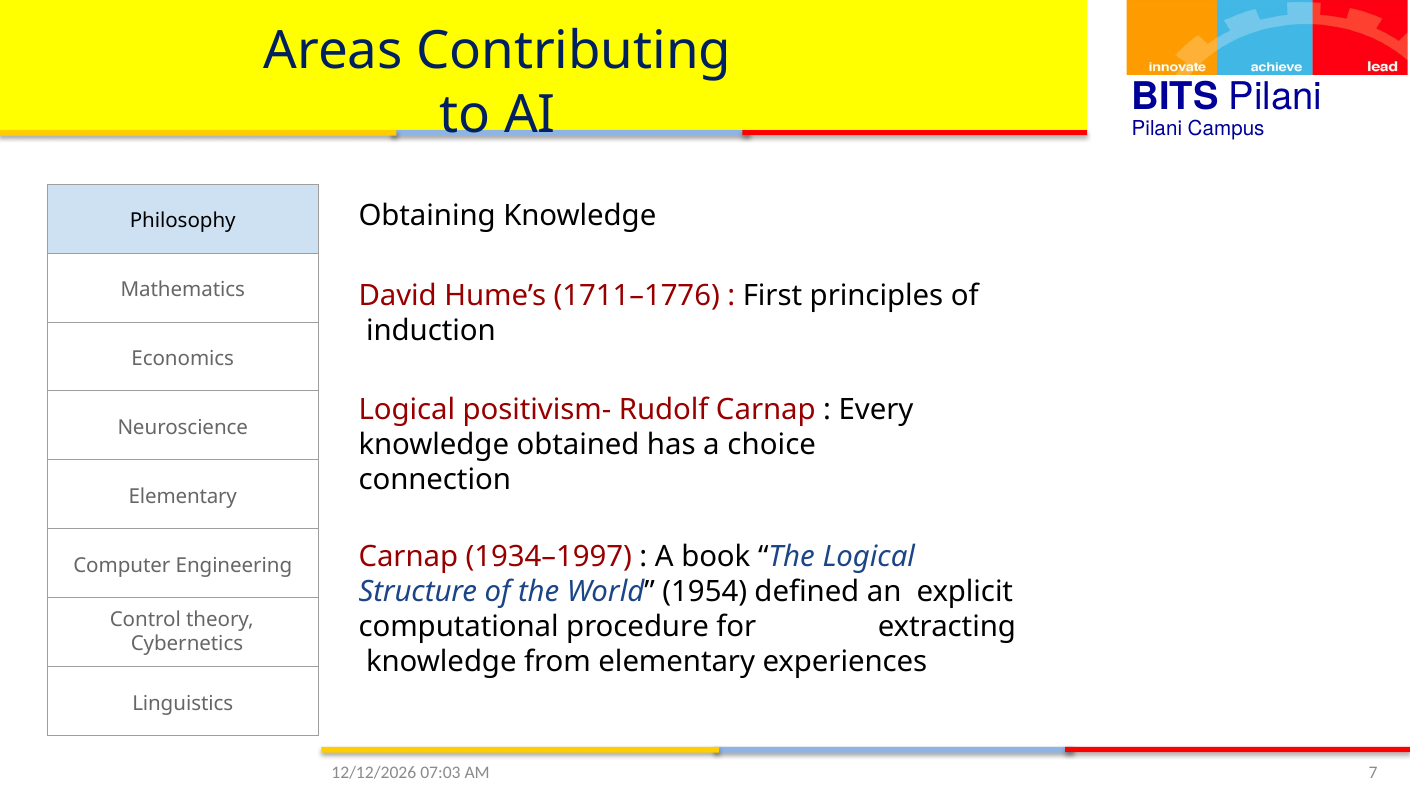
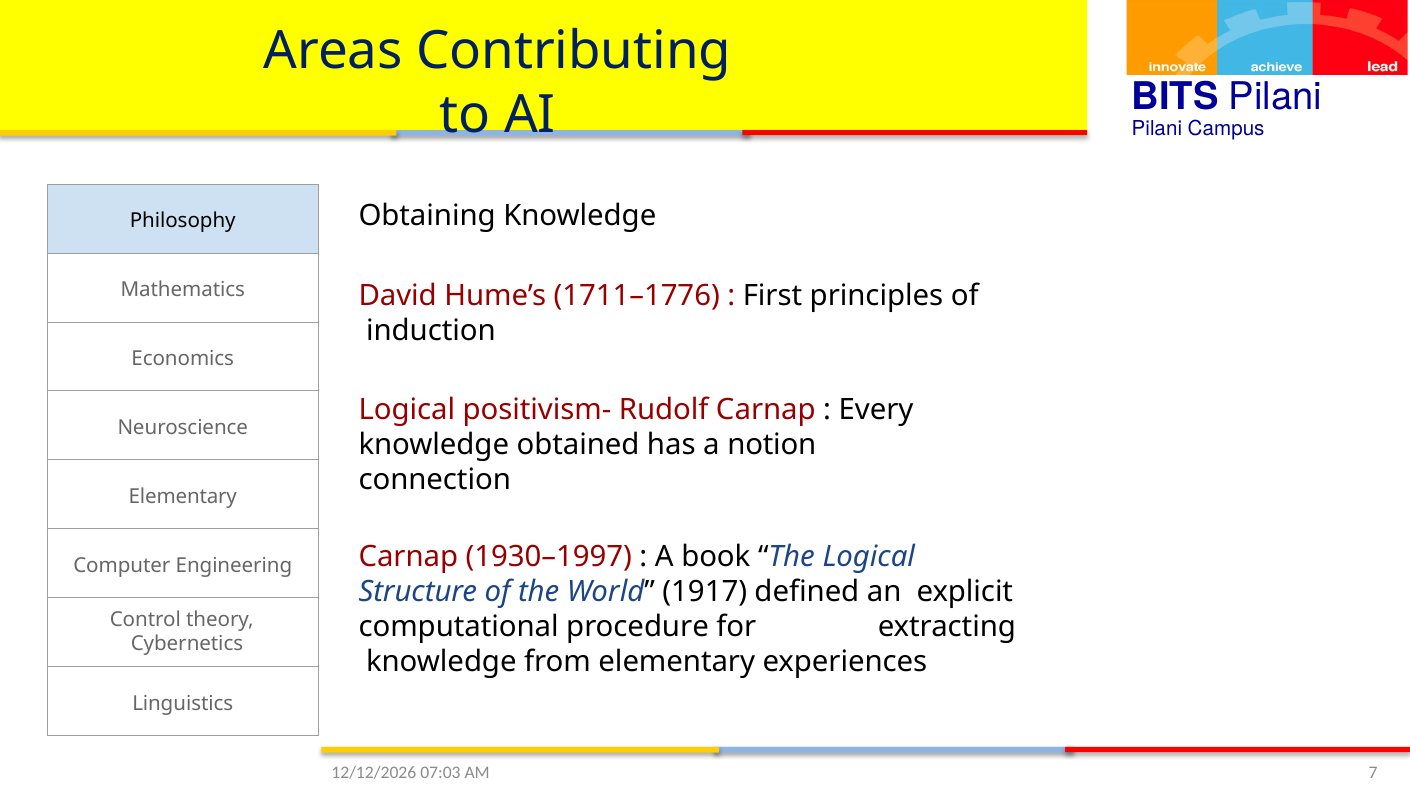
choice: choice -> notion
1934–1997: 1934–1997 -> 1930–1997
1954: 1954 -> 1917
